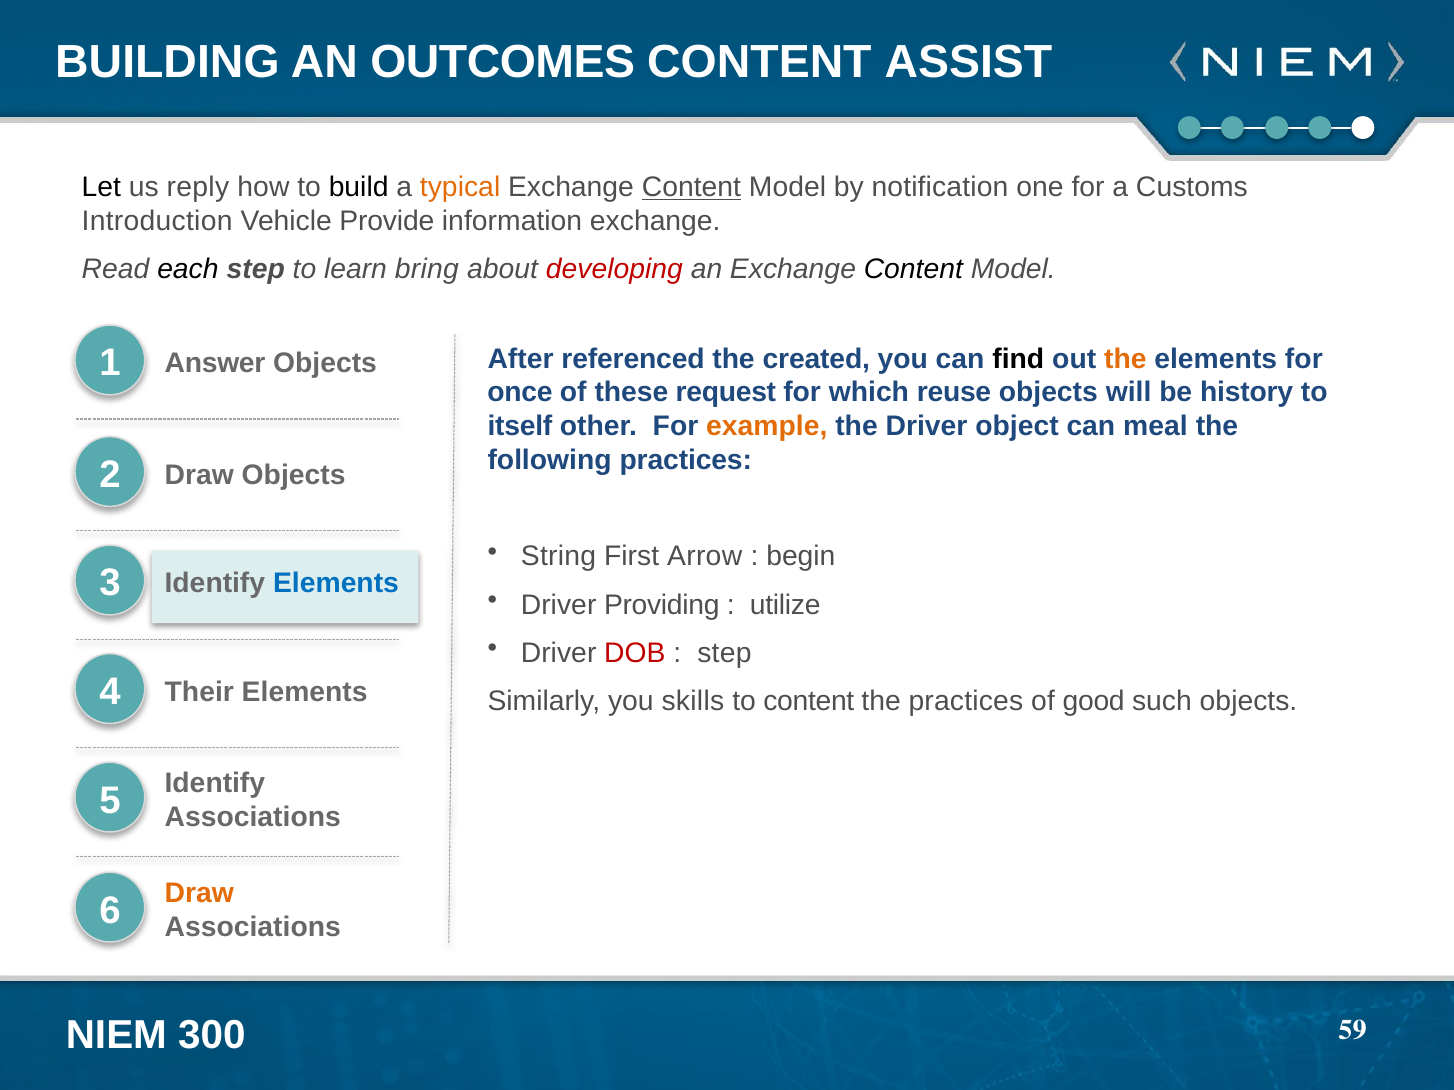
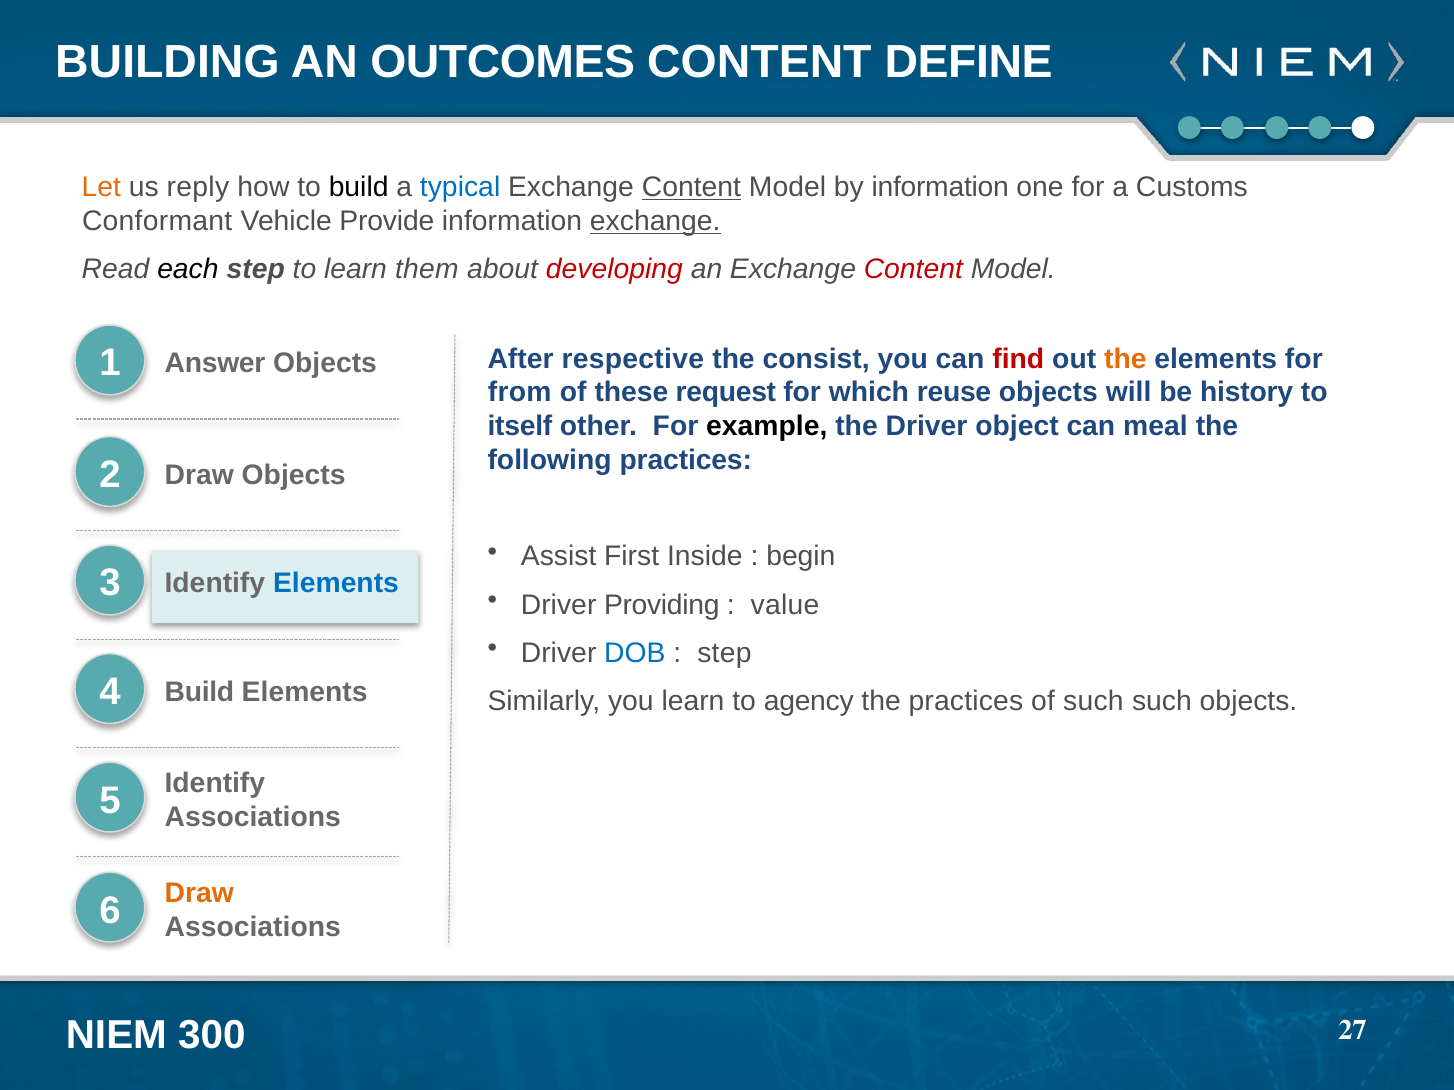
ASSIST: ASSIST -> DEFINE
Let colour: black -> orange
typical colour: orange -> blue
by notification: notification -> information
Introduction: Introduction -> Conformant
exchange at (655, 221) underline: none -> present
bring: bring -> them
Content at (913, 270) colour: black -> red
referenced: referenced -> respective
created: created -> consist
find colour: black -> red
once: once -> from
example colour: orange -> black
String: String -> Assist
Arrow: Arrow -> Inside
utilize: utilize -> value
DOB colour: red -> blue
Their at (199, 692): Their -> Build
you skills: skills -> learn
to content: content -> agency
of good: good -> such
59: 59 -> 27
